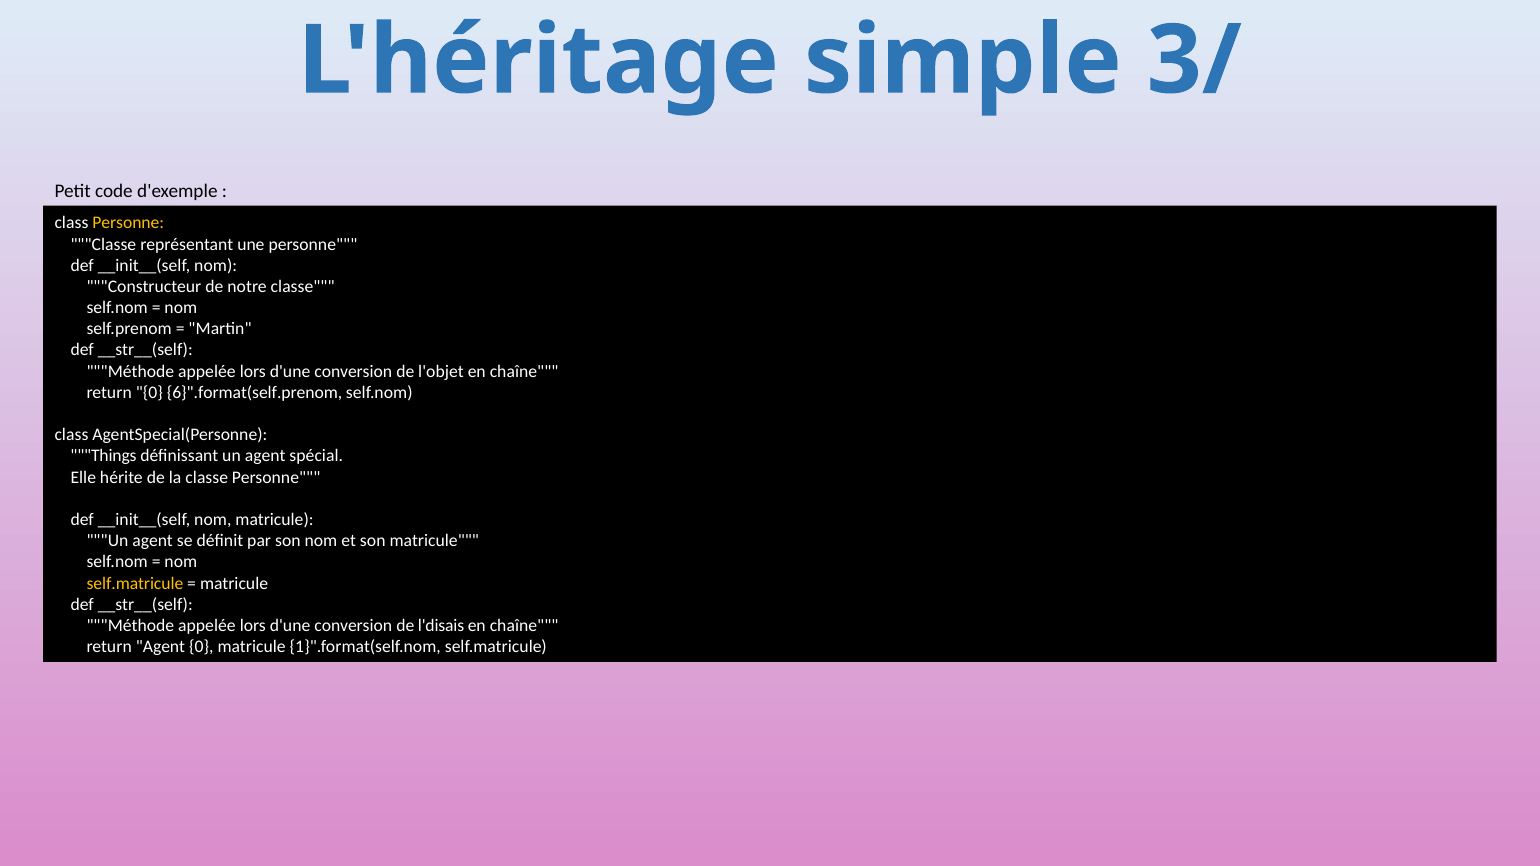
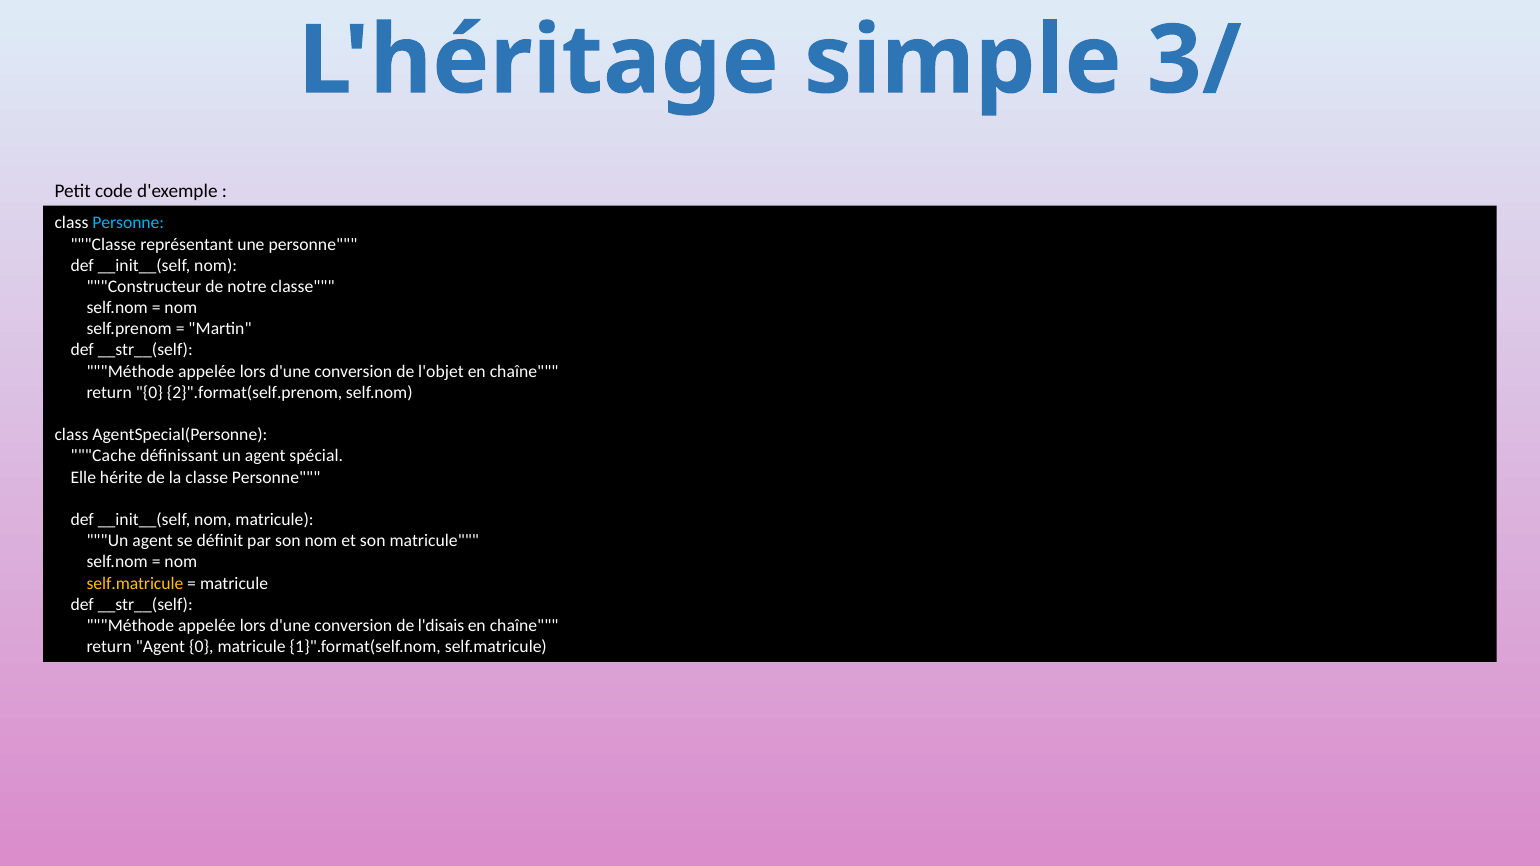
Personne at (128, 223) colour: yellow -> light blue
6}".format(self.prenom: 6}".format(self.prenom -> 2}".format(self.prenom
Things: Things -> Cache
